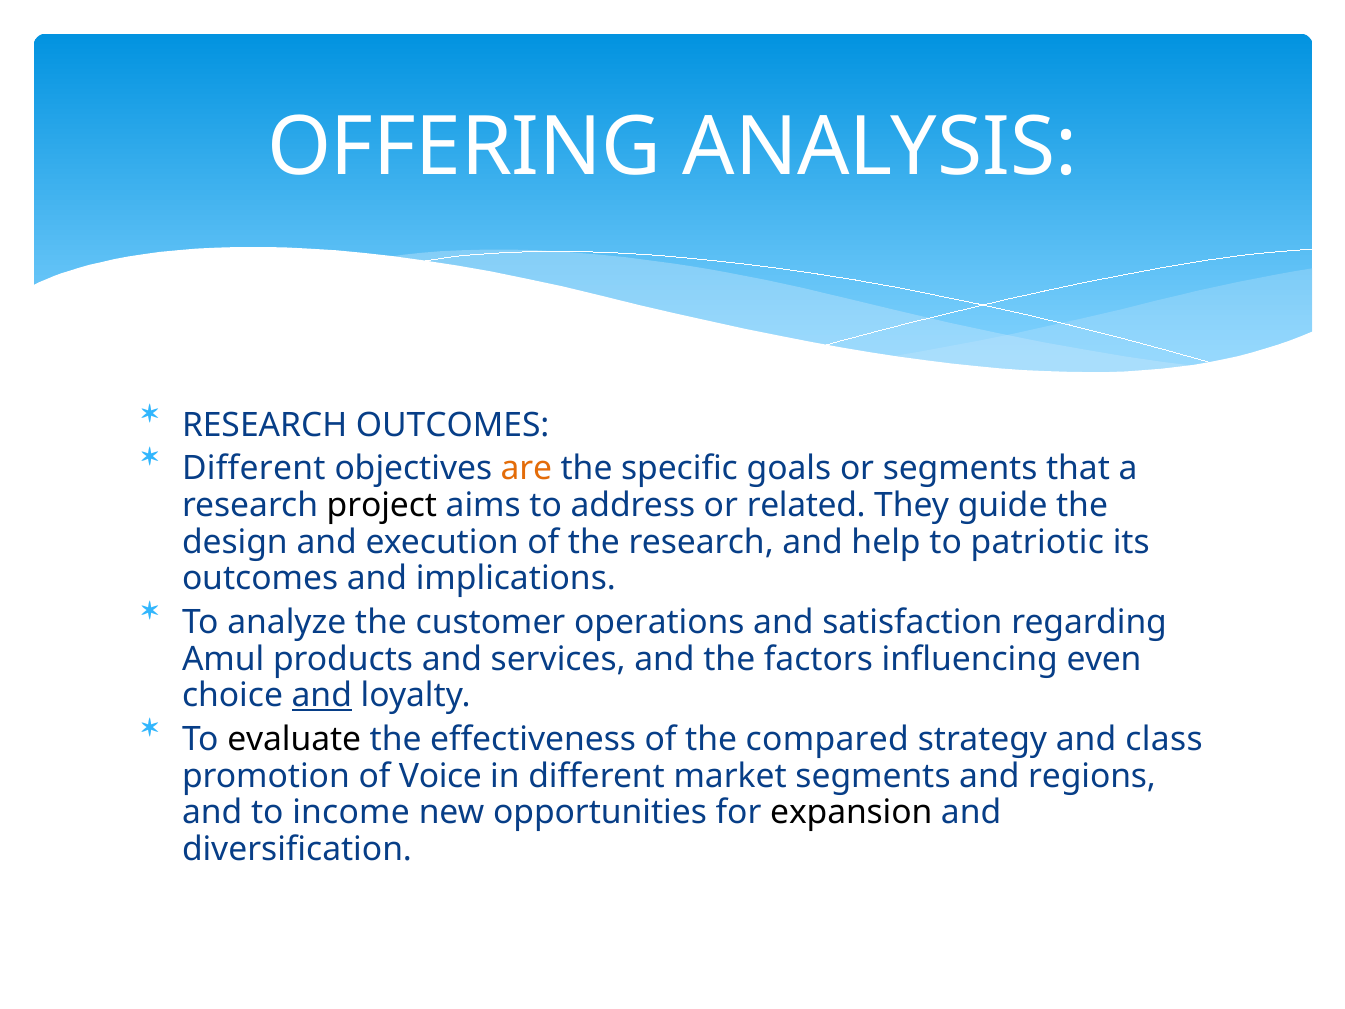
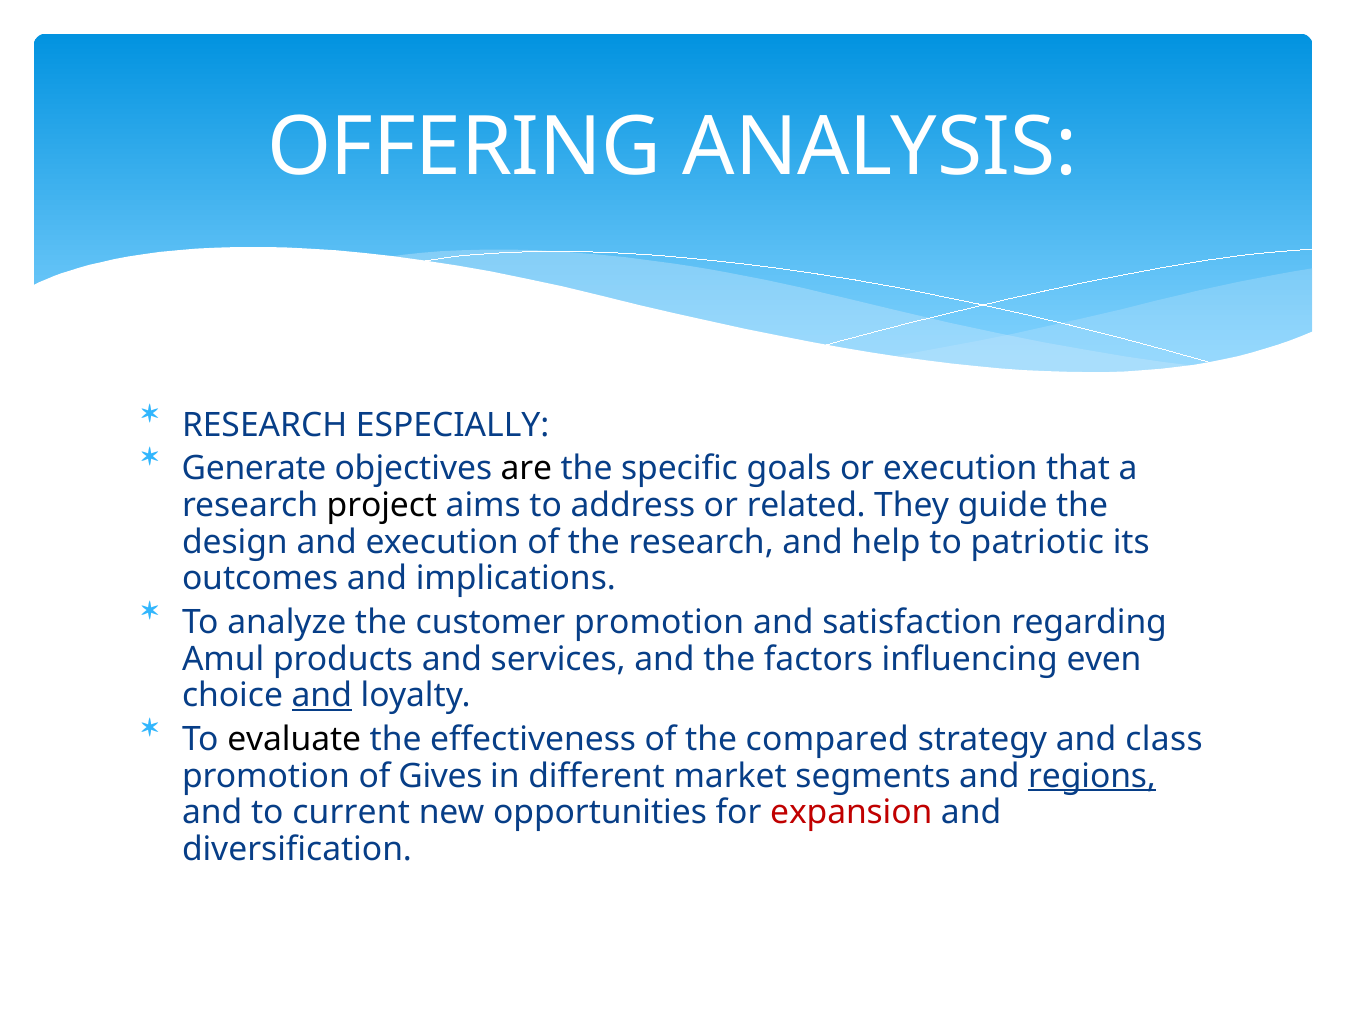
RESEARCH OUTCOMES: OUTCOMES -> ESPECIALLY
Different at (254, 469): Different -> Generate
are colour: orange -> black
or segments: segments -> execution
customer operations: operations -> promotion
Voice: Voice -> Gives
regions underline: none -> present
income: income -> current
expansion colour: black -> red
